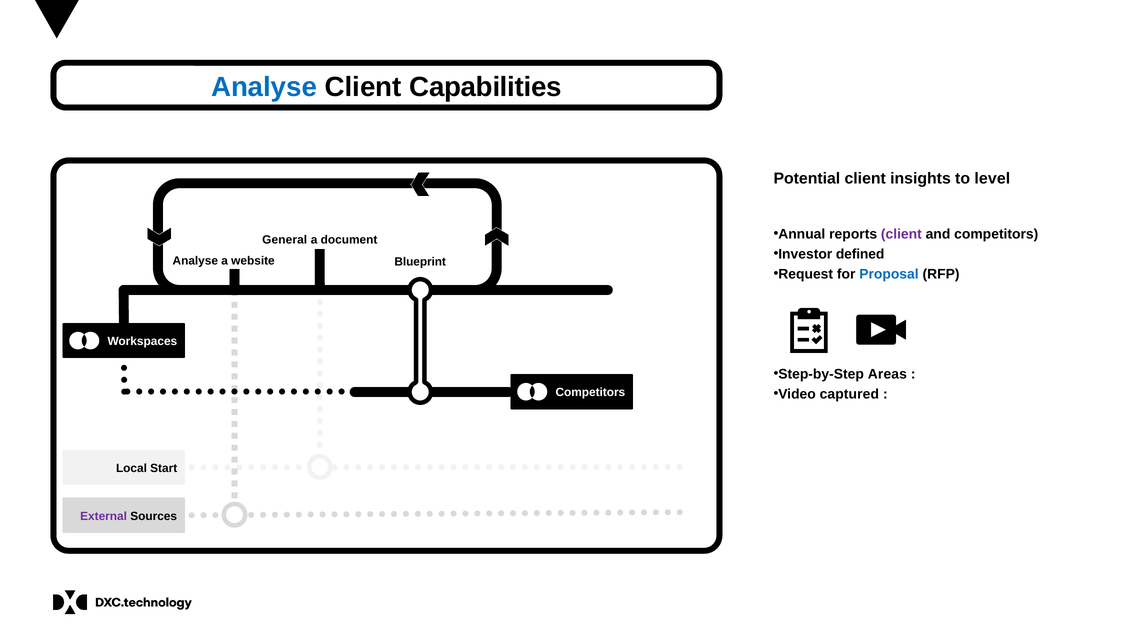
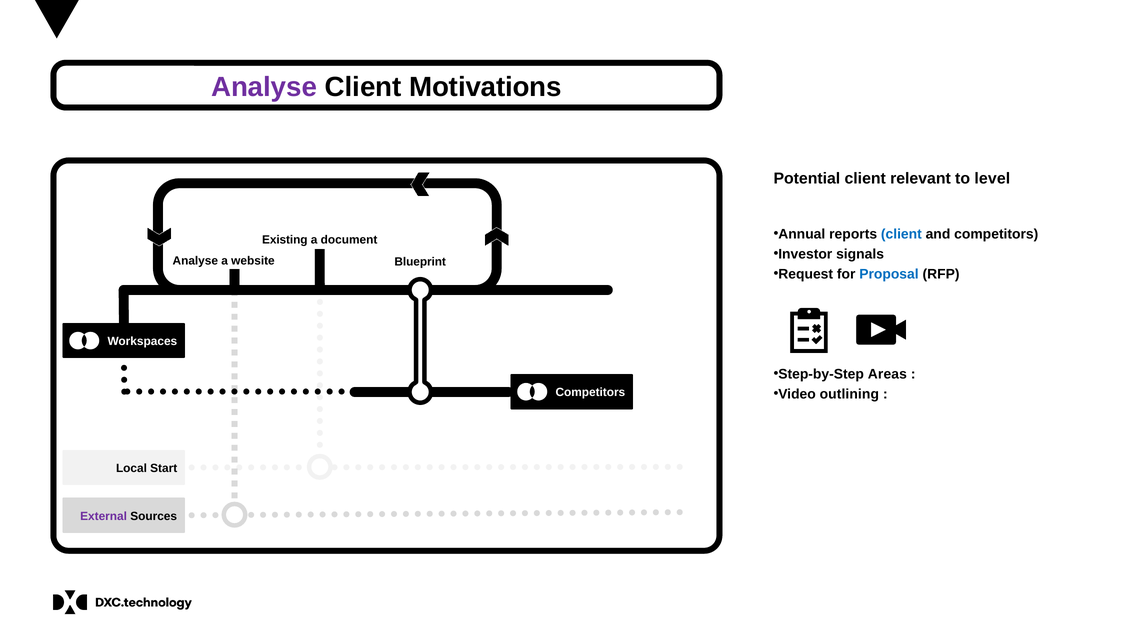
Analyse at (264, 87) colour: blue -> purple
Capabilities: Capabilities -> Motivations
insights: insights -> relevant
client at (901, 234) colour: purple -> blue
General: General -> Existing
defined: defined -> signals
captured: captured -> outlining
